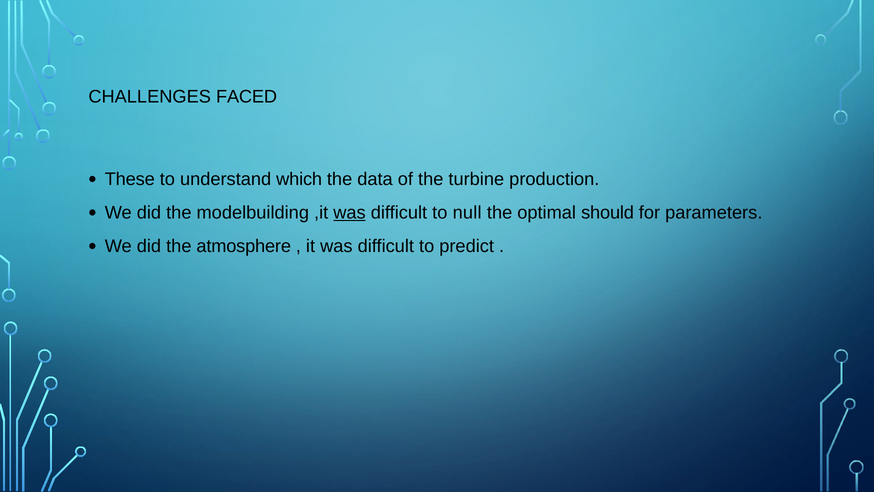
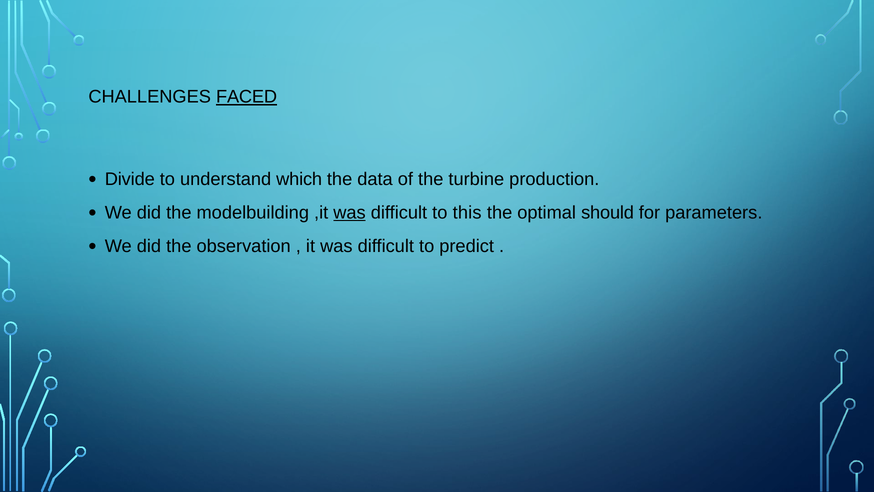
FACED underline: none -> present
These: These -> Divide
null: null -> this
atmosphere: atmosphere -> observation
